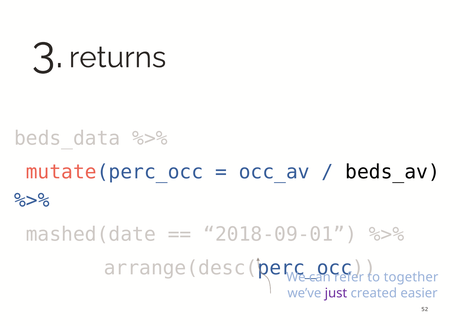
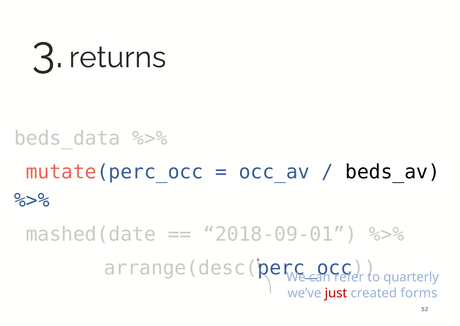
together: together -> quarterly
just colour: purple -> red
easier: easier -> forms
